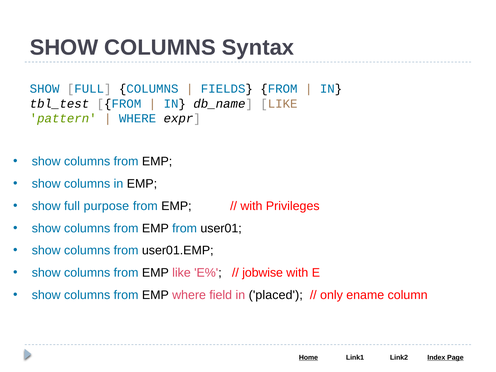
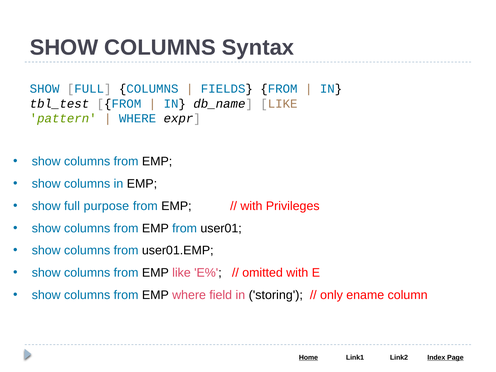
jobwise: jobwise -> omitted
placed: placed -> storing
